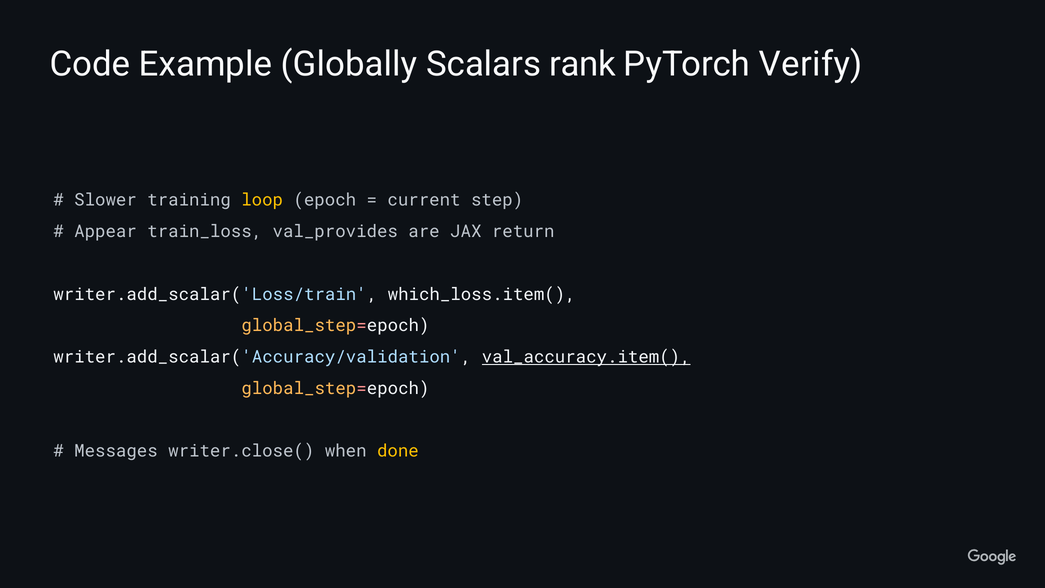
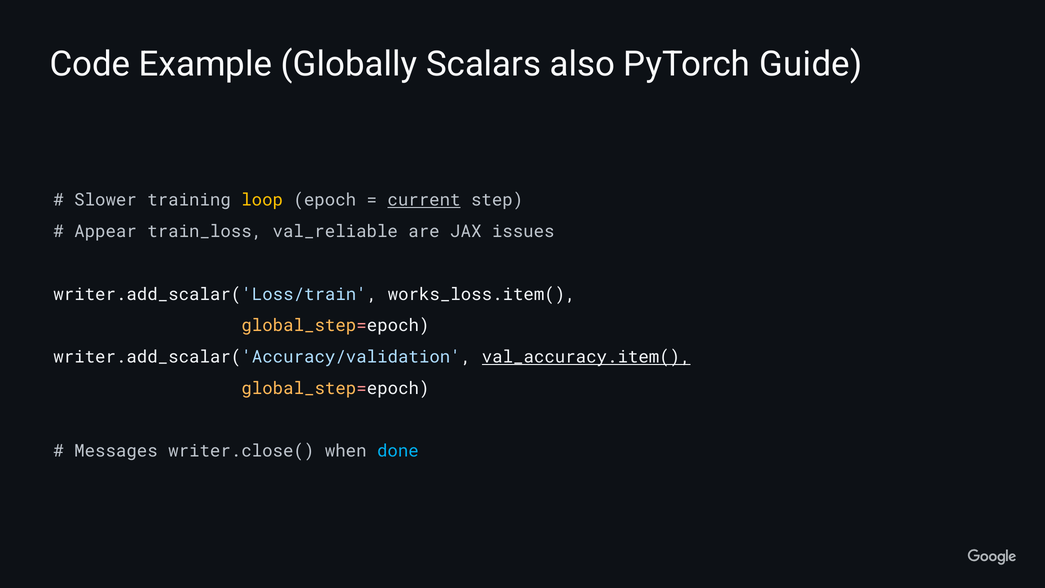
rank: rank -> also
Verify: Verify -> Guide
current underline: none -> present
val_provides: val_provides -> val_reliable
return: return -> issues
which_loss.item(: which_loss.item( -> works_loss.item(
done colour: yellow -> light blue
